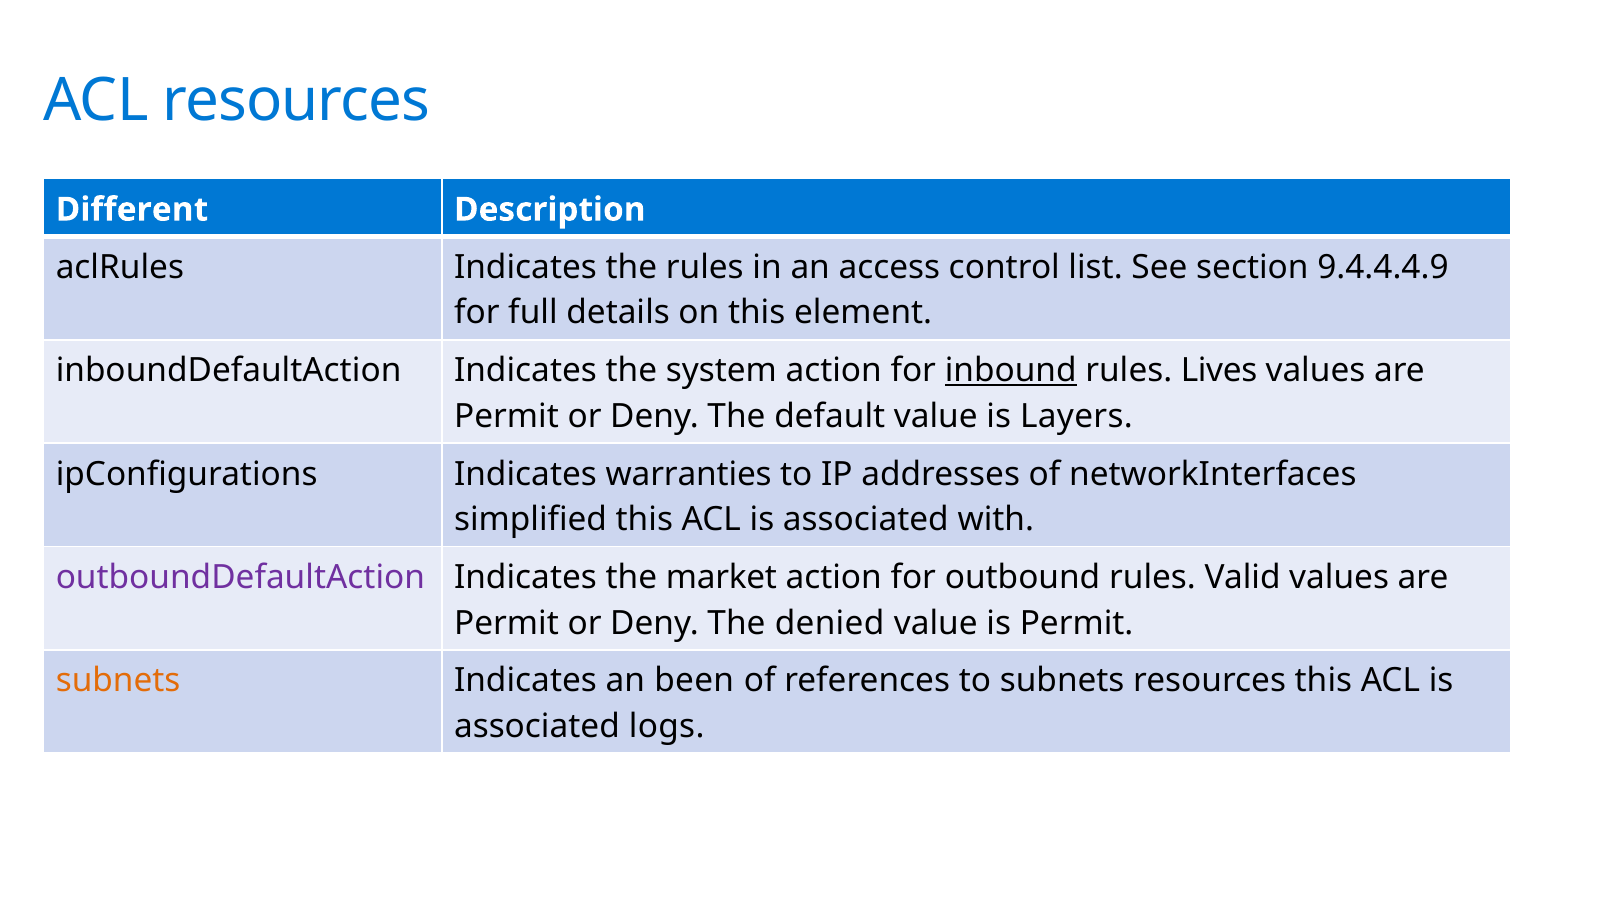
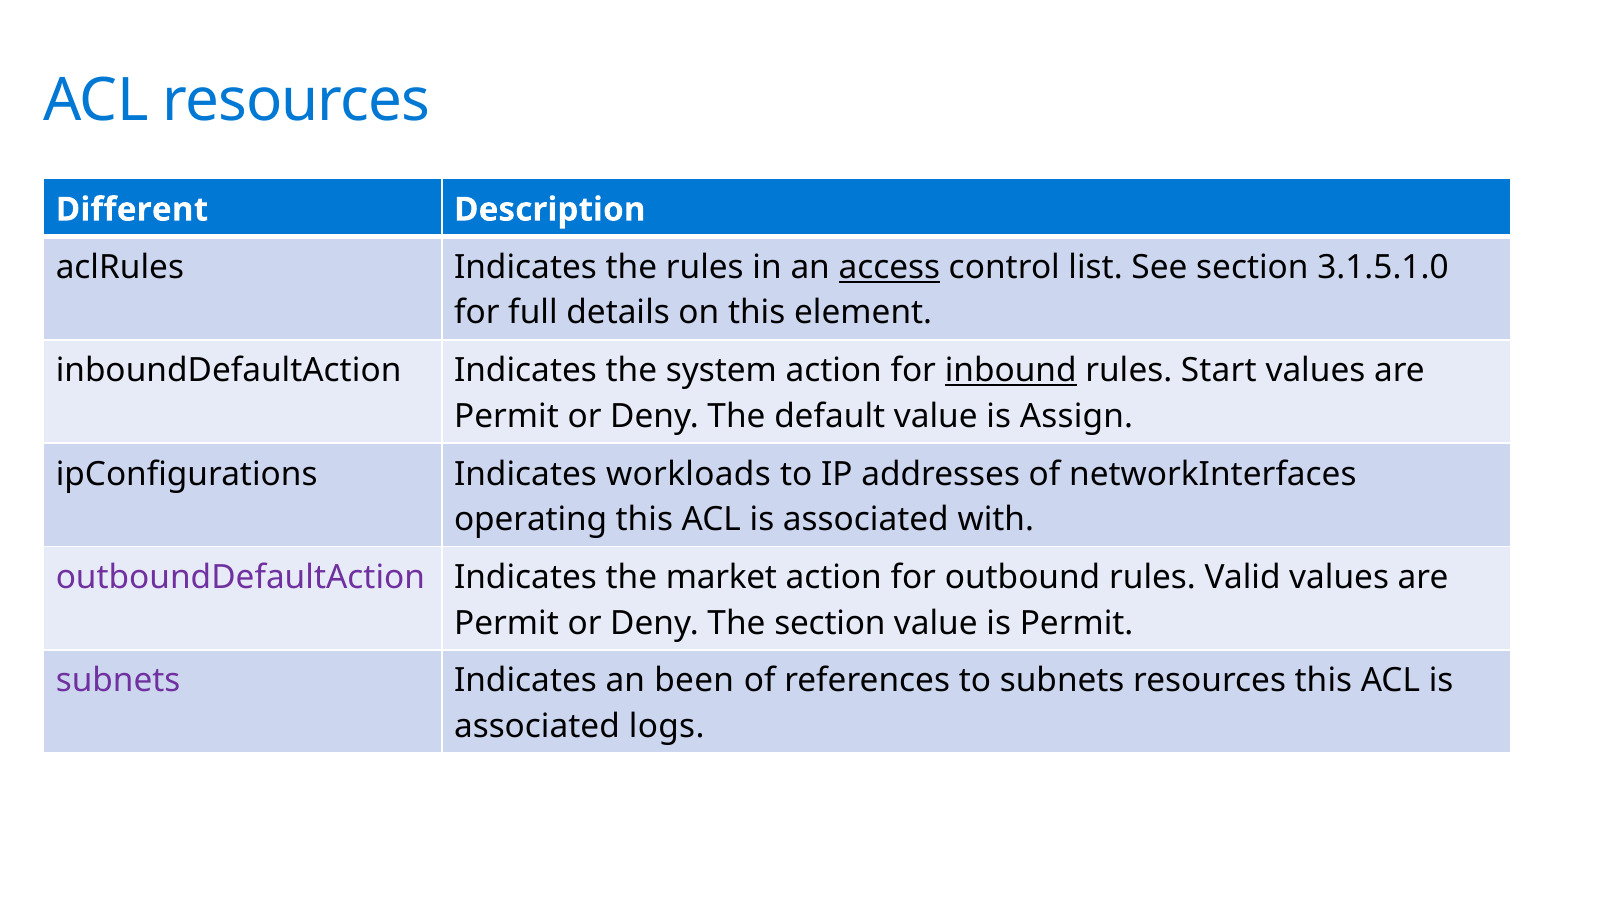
access underline: none -> present
9.4.4.4.9: 9.4.4.4.9 -> 3.1.5.1.0
Lives: Lives -> Start
Layers: Layers -> Assign
warranties: warranties -> workloads
simplified: simplified -> operating
The denied: denied -> section
subnets at (118, 680) colour: orange -> purple
